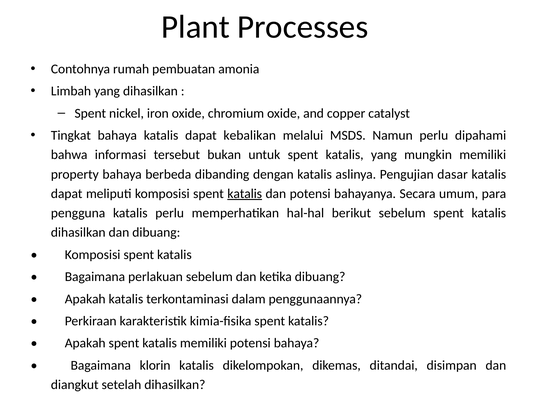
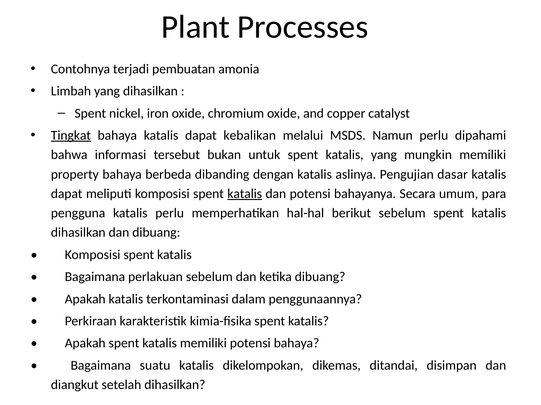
rumah: rumah -> terjadi
Tingkat underline: none -> present
klorin: klorin -> suatu
